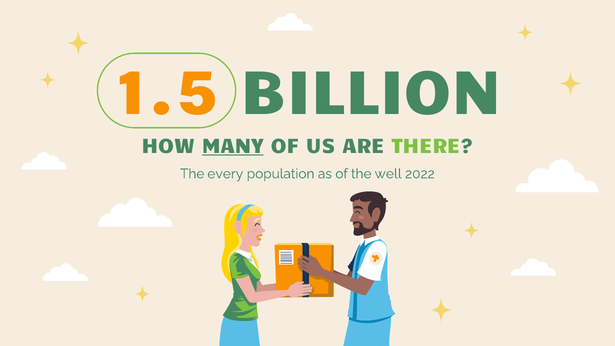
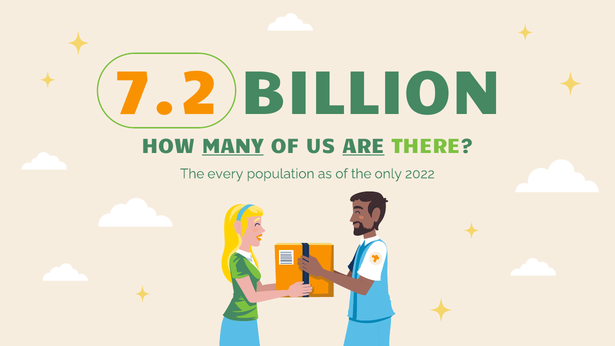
1.5: 1.5 -> 7.2
ARE underline: none -> present
well: well -> only
